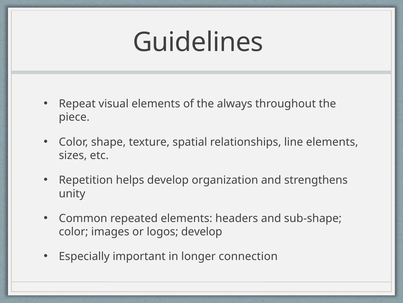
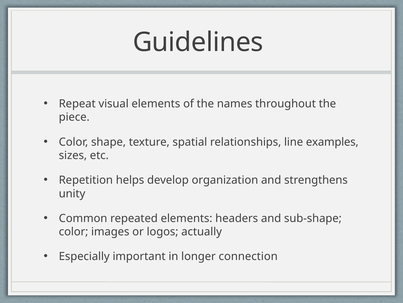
always: always -> names
line elements: elements -> examples
logos develop: develop -> actually
